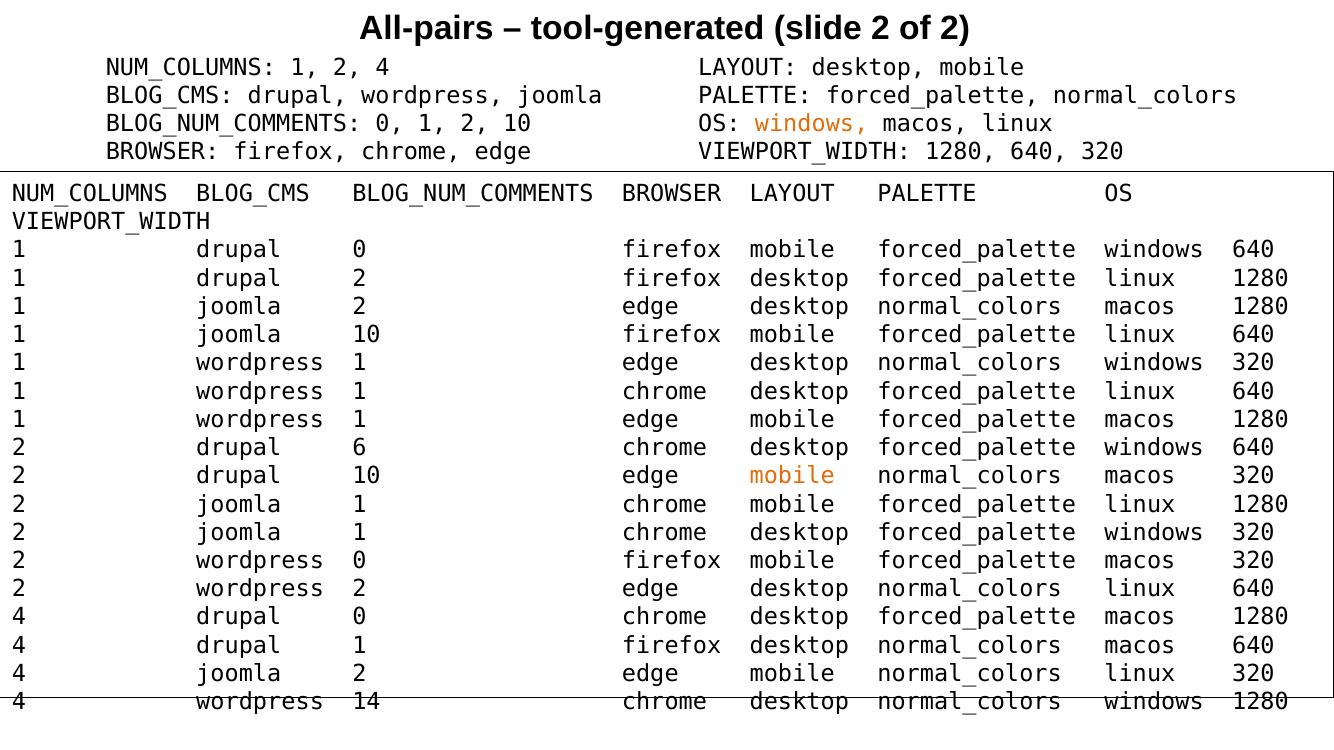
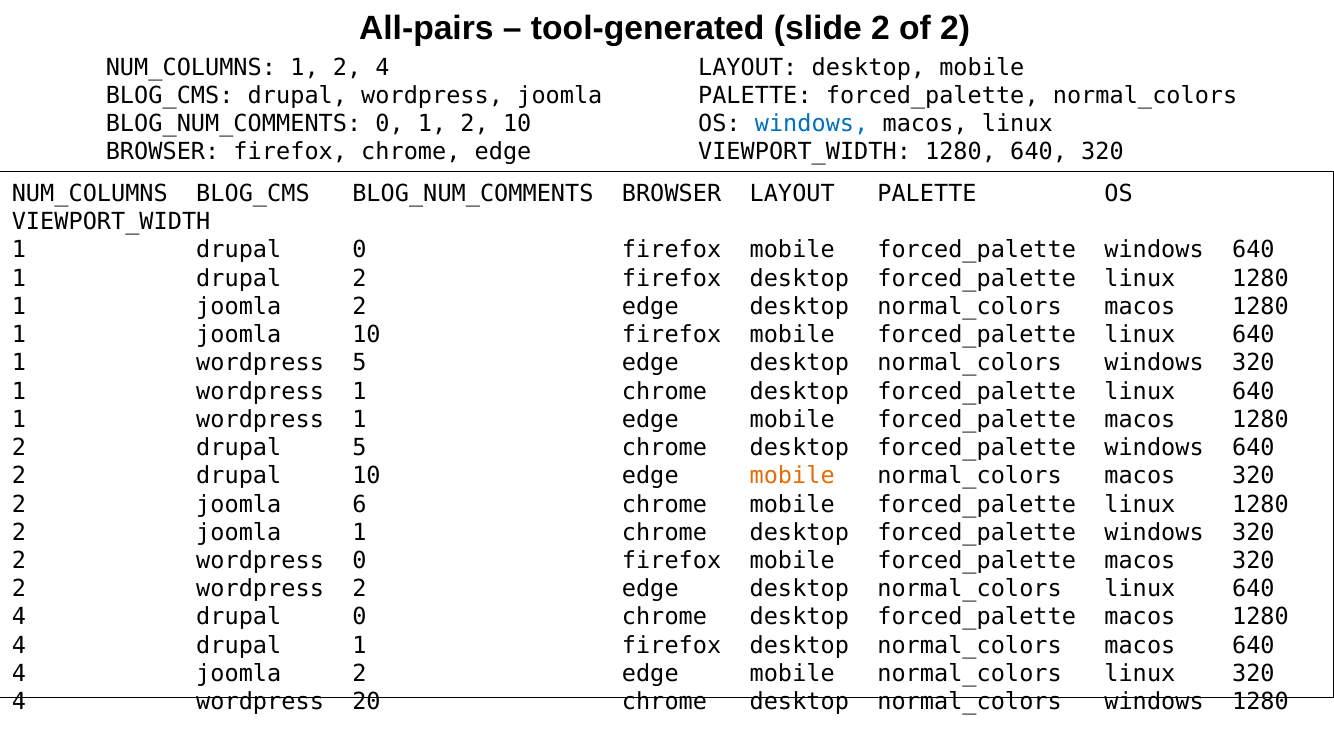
windows at (812, 124) colour: orange -> blue
1 at (359, 363): 1 -> 5
drupal 6: 6 -> 5
1 at (359, 505): 1 -> 6
14: 14 -> 20
